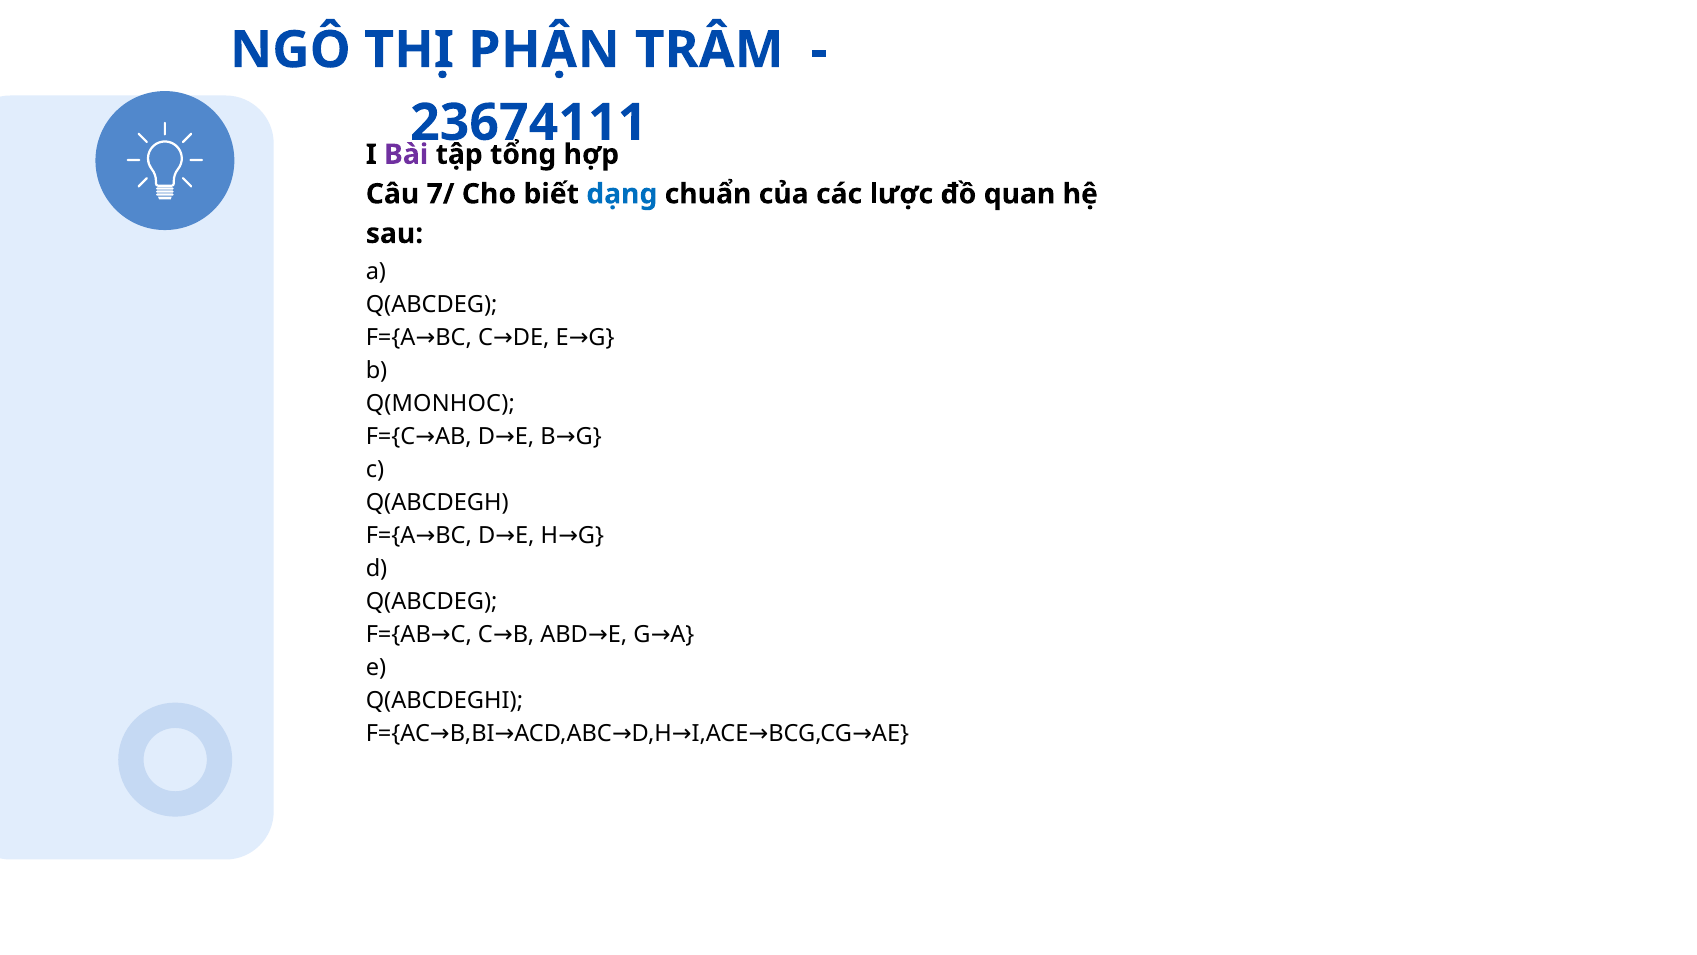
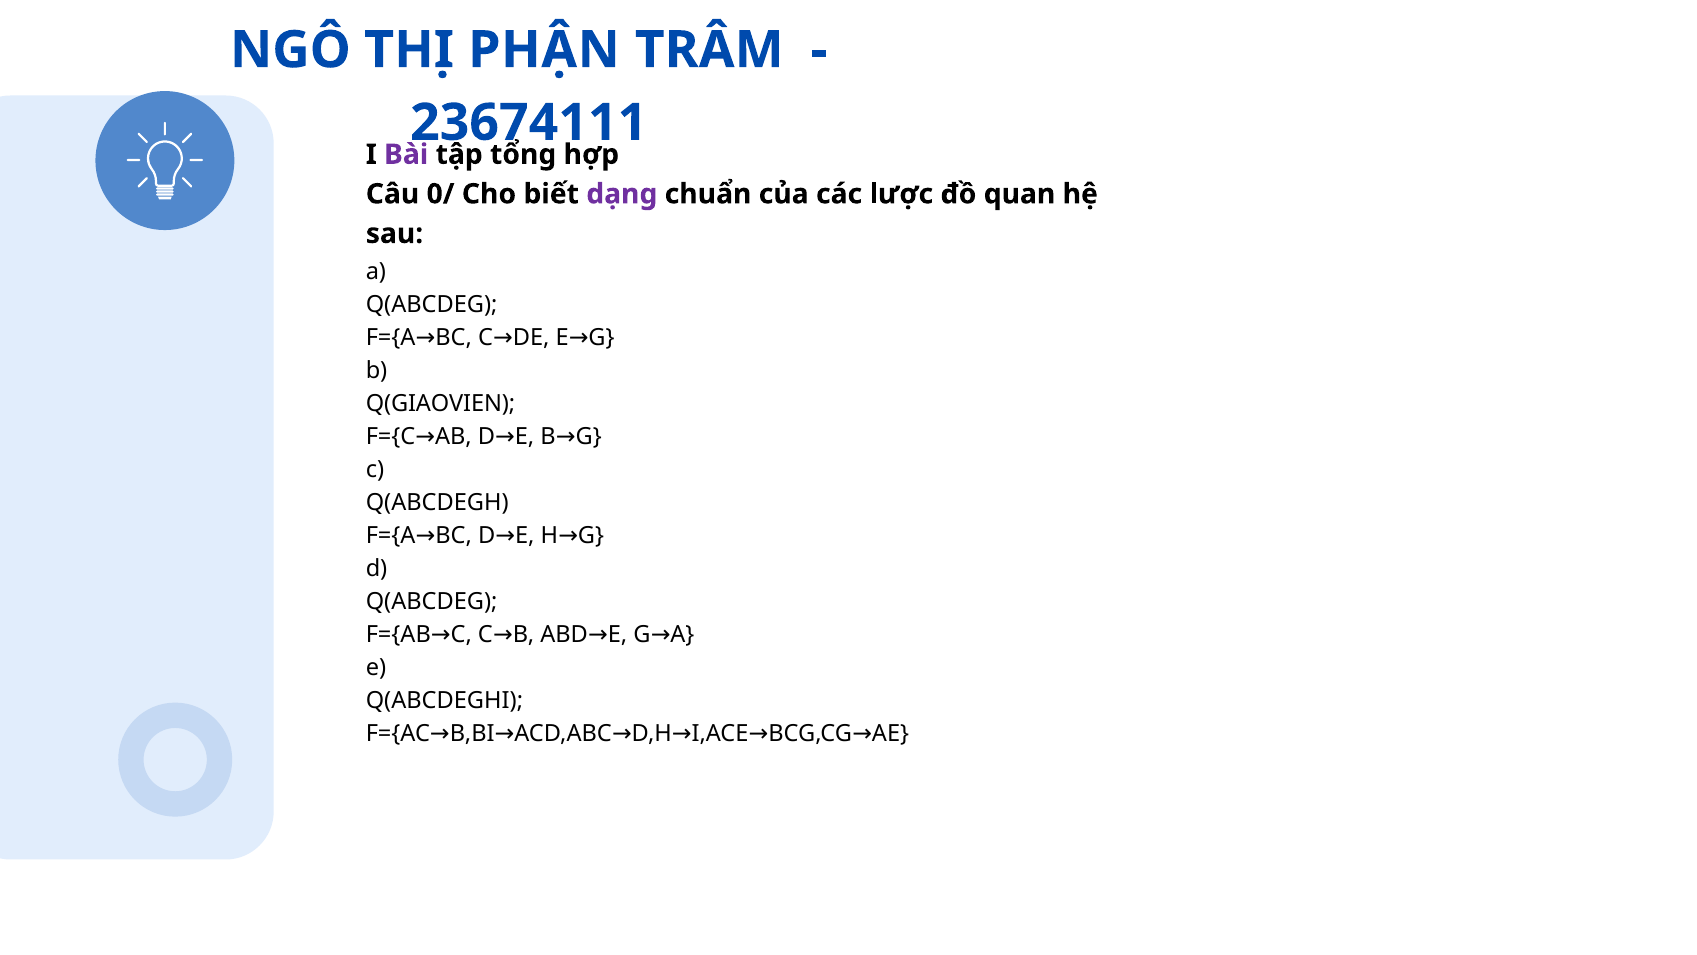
7/: 7/ -> 0/
dạng colour: blue -> purple
Q(MONHOC: Q(MONHOC -> Q(GIAOVIEN
